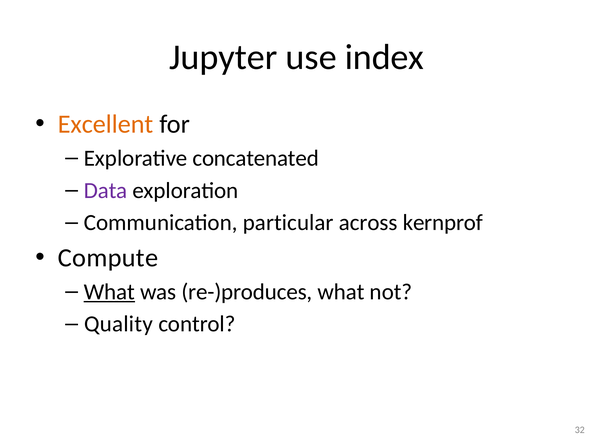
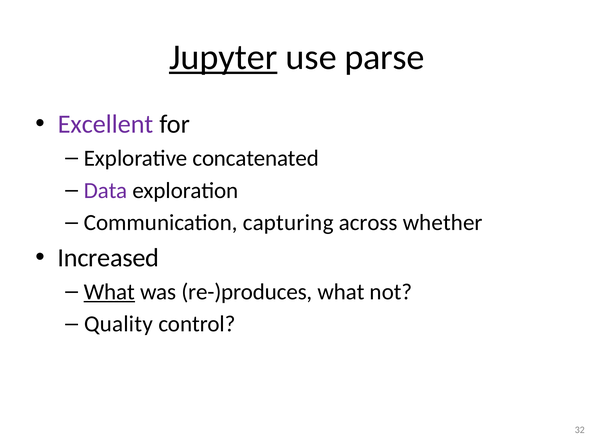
Jupyter underline: none -> present
index: index -> parse
Excellent colour: orange -> purple
particular: particular -> capturing
kernprof: kernprof -> whether
Compute: Compute -> Increased
